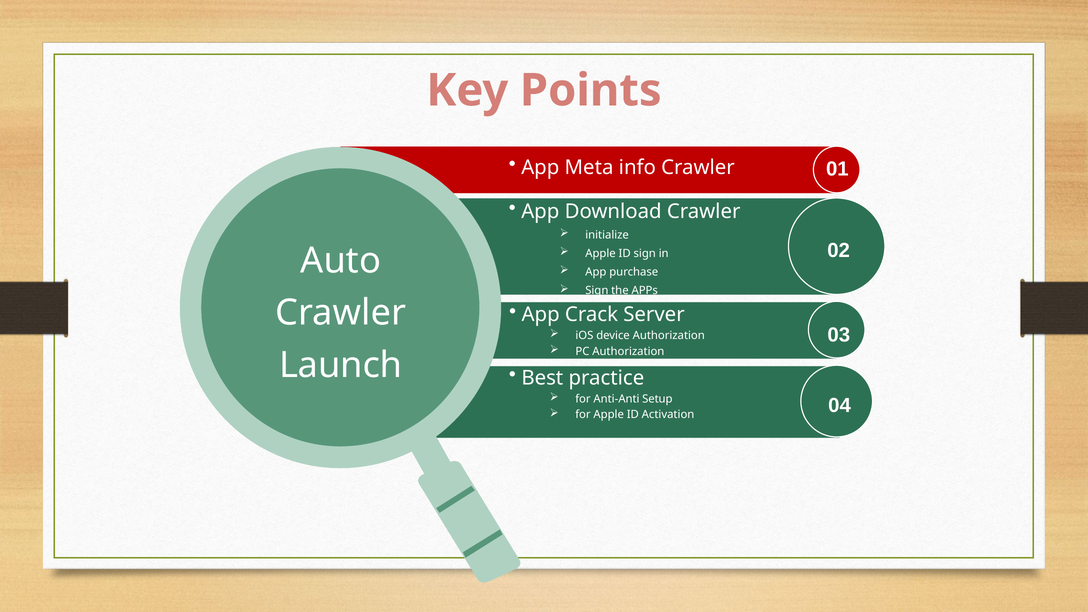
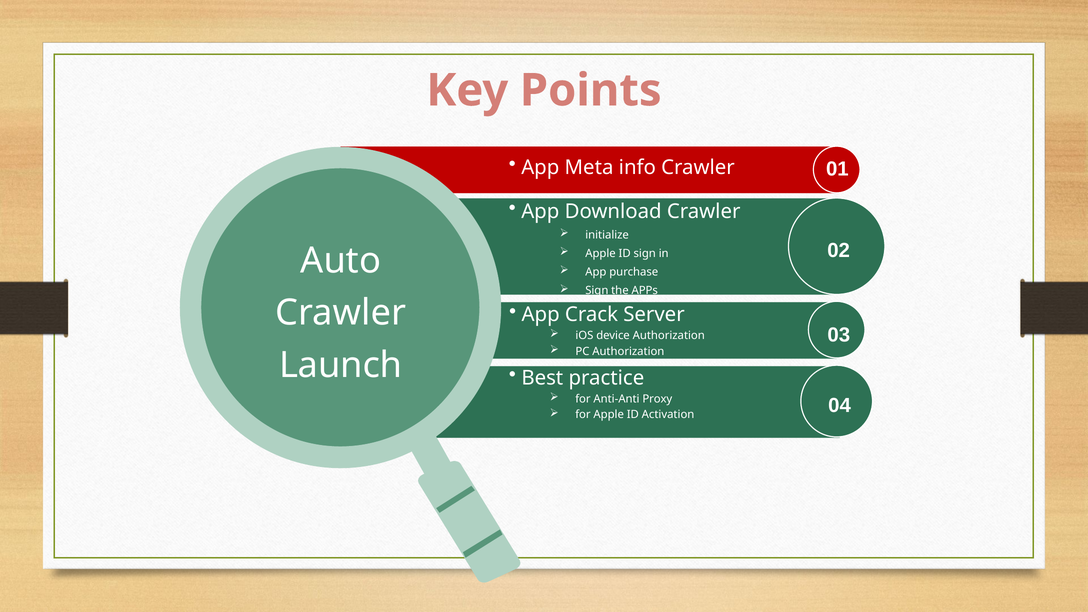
Setup: Setup -> Proxy
